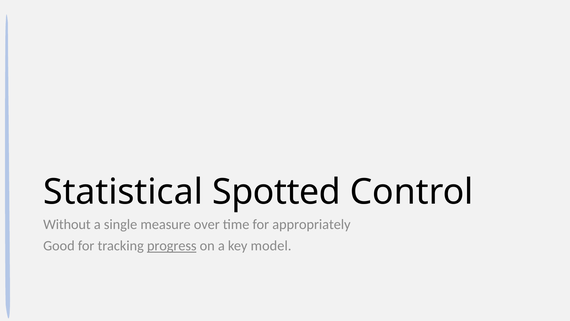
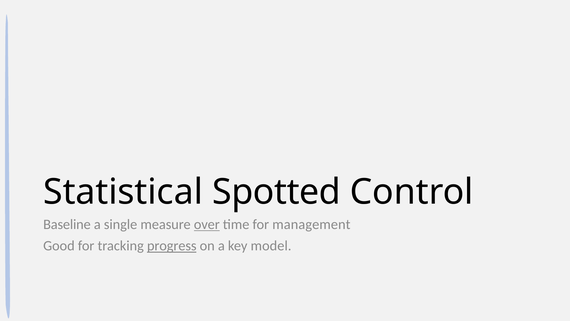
Without: Without -> Baseline
over underline: none -> present
appropriately: appropriately -> management
